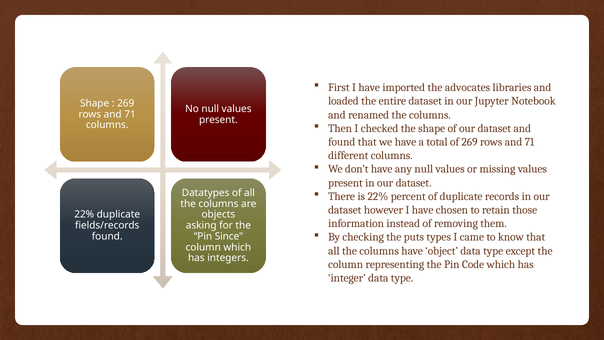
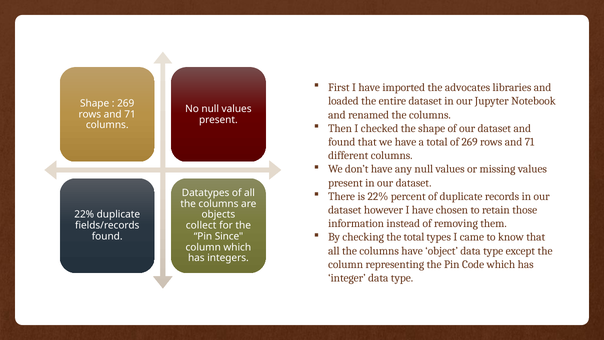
asking: asking -> collect
the puts: puts -> total
